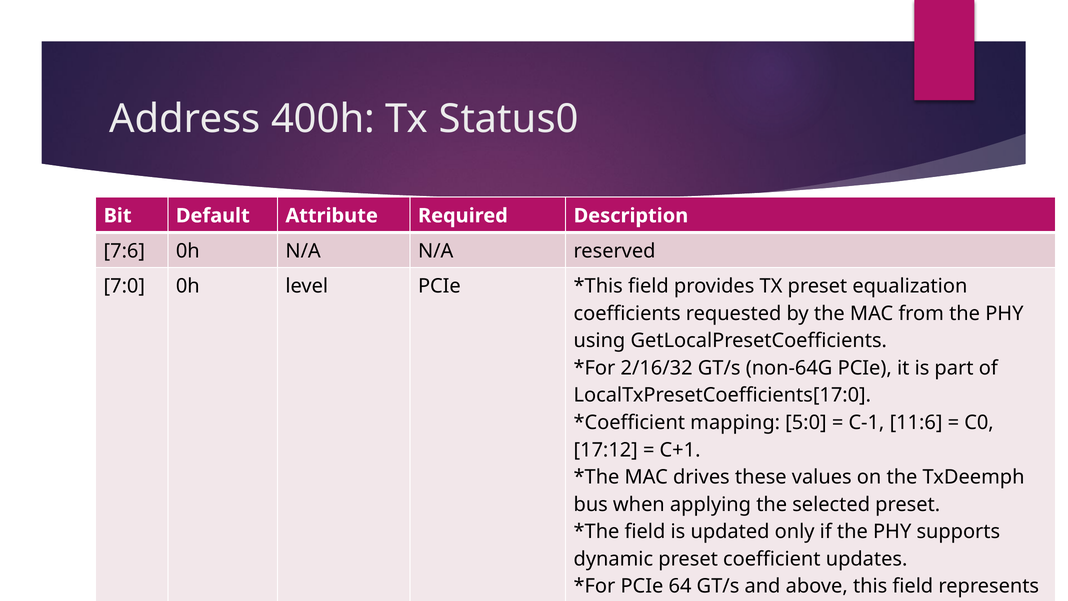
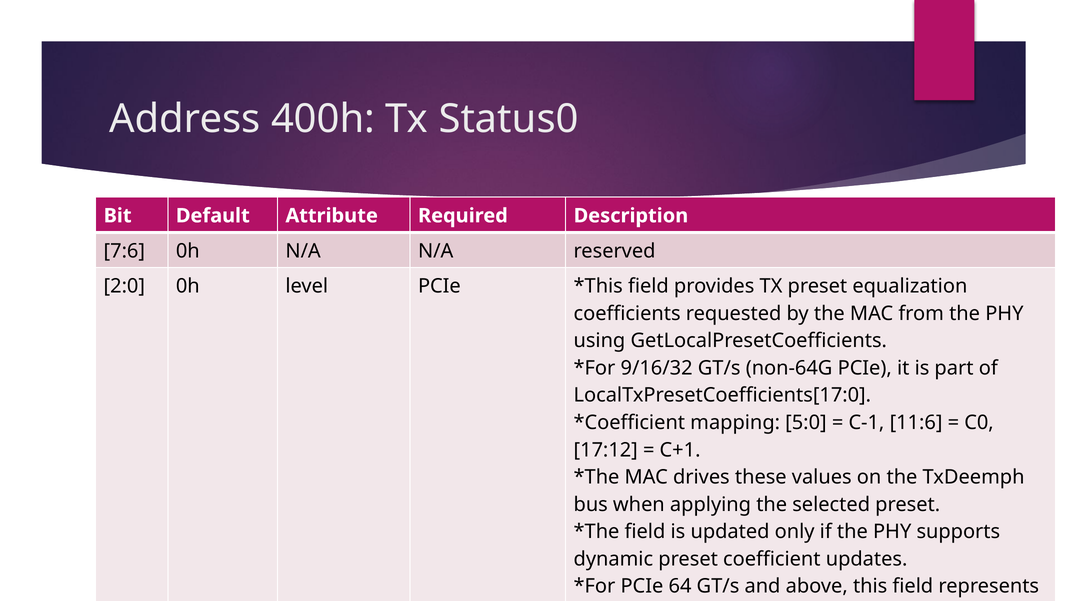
7:0: 7:0 -> 2:0
2/16/32: 2/16/32 -> 9/16/32
